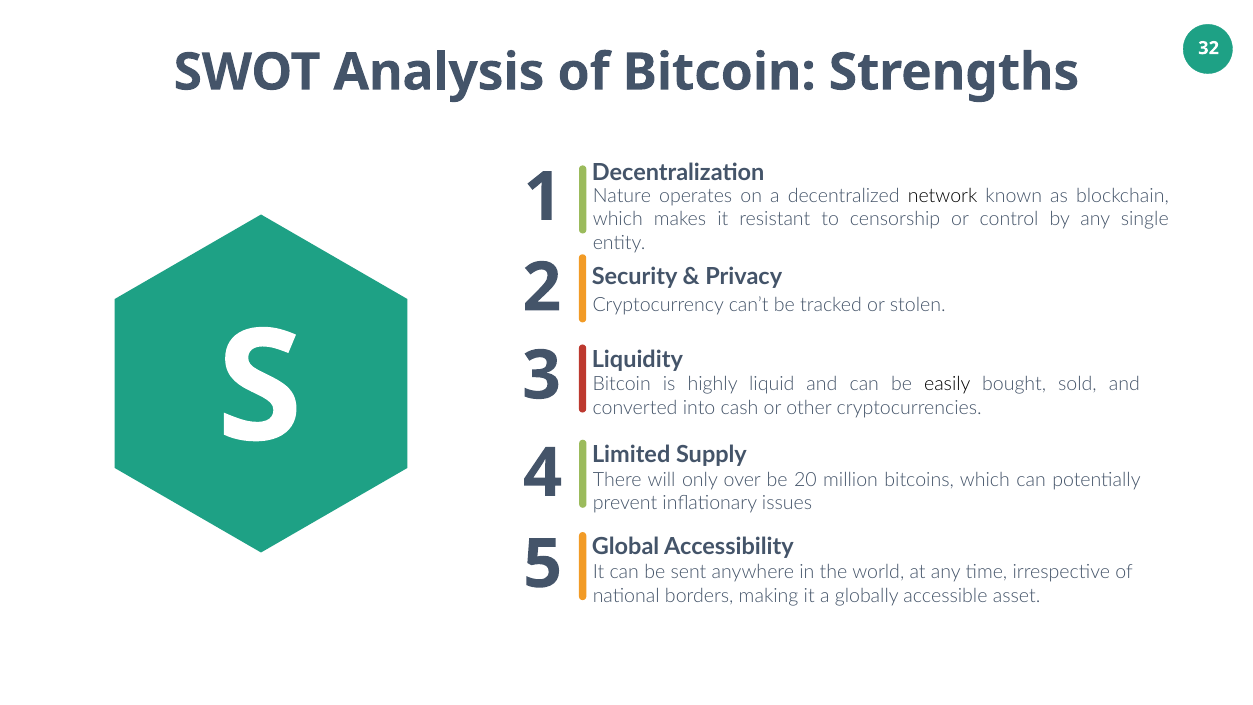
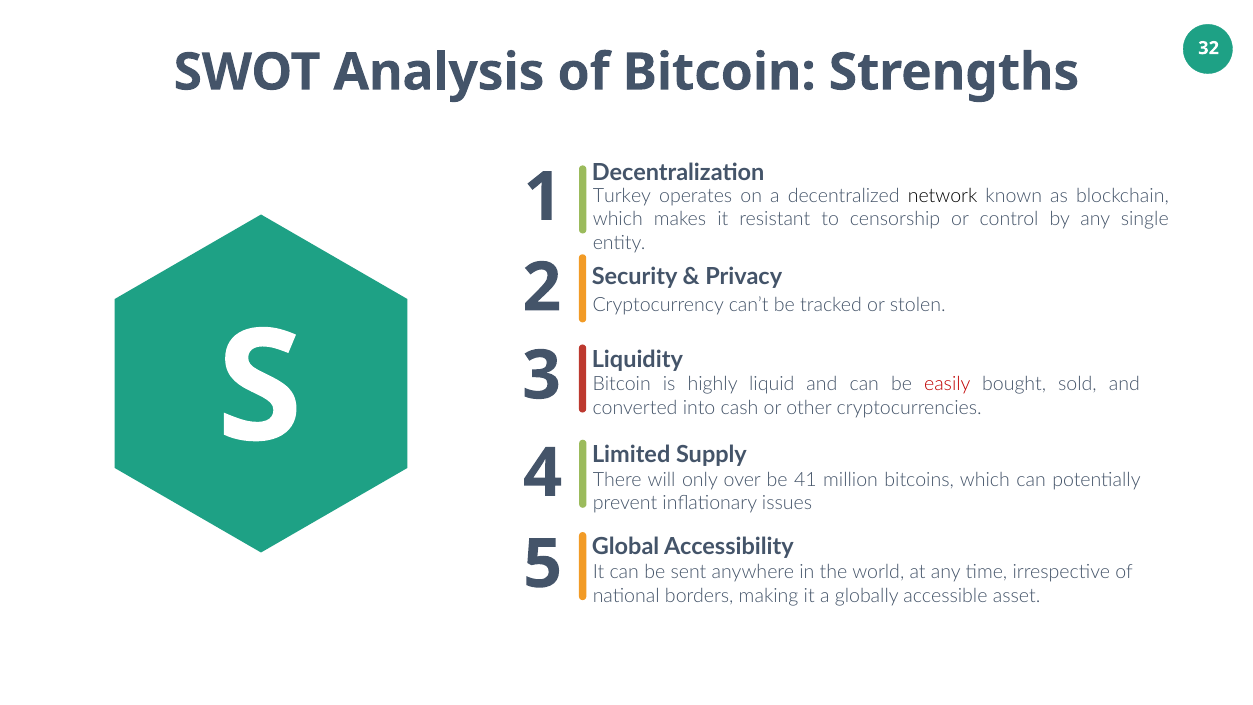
Nature: Nature -> Turkey
easily colour: black -> red
20: 20 -> 41
